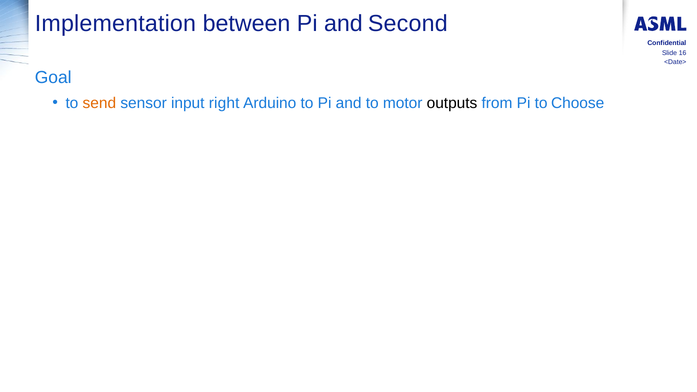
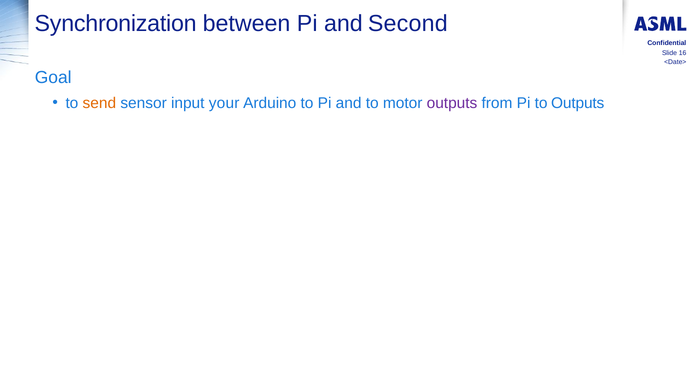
Implementation: Implementation -> Synchronization
right: right -> your
outputs at (452, 103) colour: black -> purple
to Choose: Choose -> Outputs
